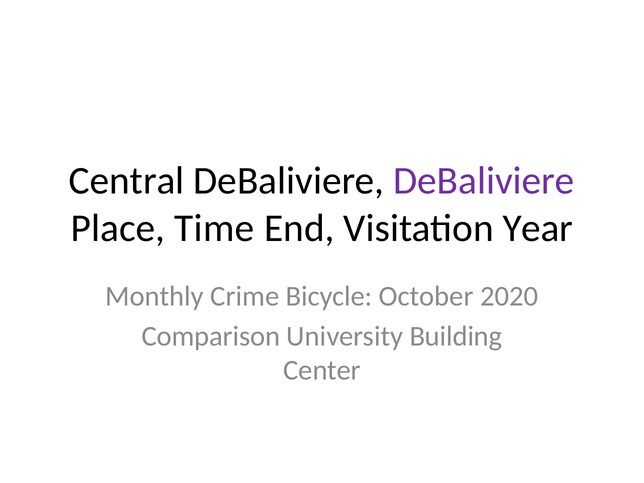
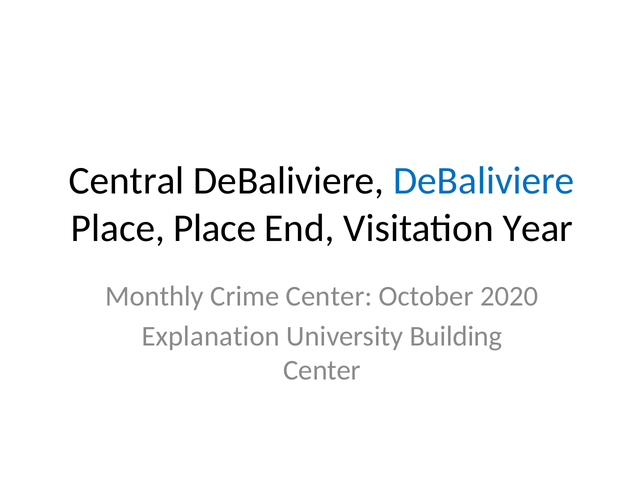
DeBaliviere at (484, 181) colour: purple -> blue
Place Time: Time -> Place
Crime Bicycle: Bicycle -> Center
Comparison: Comparison -> Explanation
